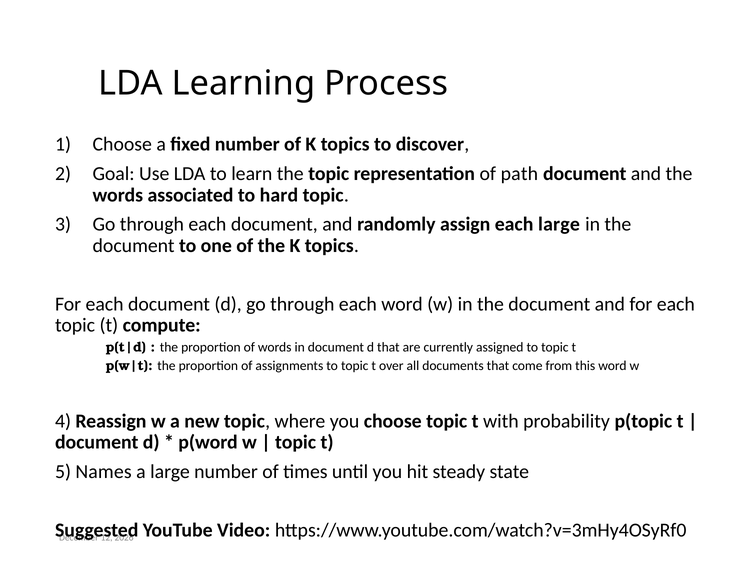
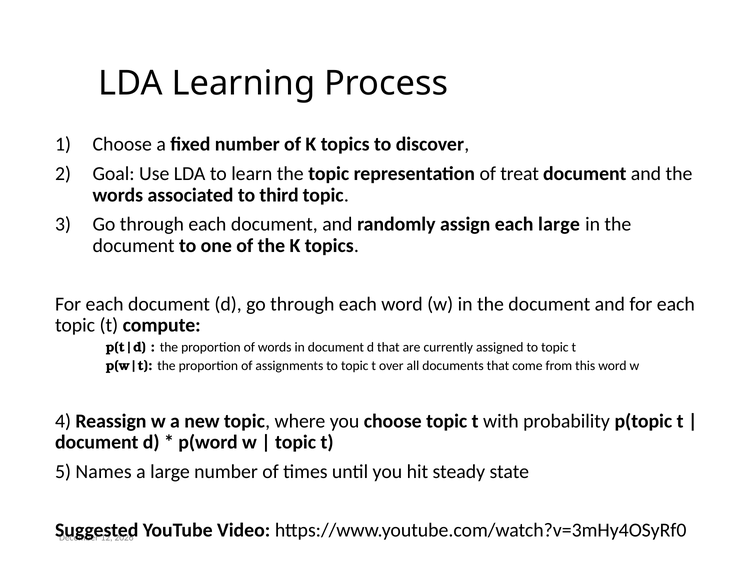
path: path -> treat
hard: hard -> third
